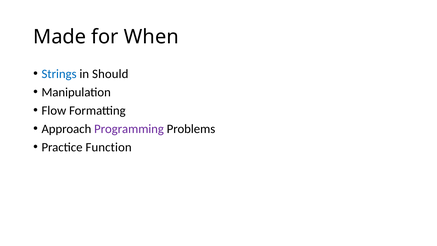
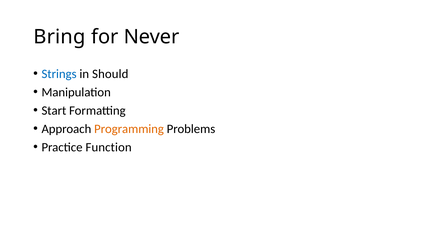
Made: Made -> Bring
When: When -> Never
Flow: Flow -> Start
Programming colour: purple -> orange
